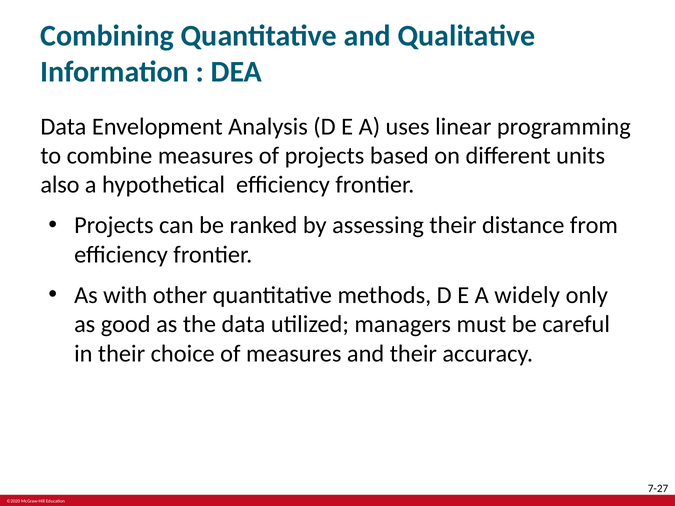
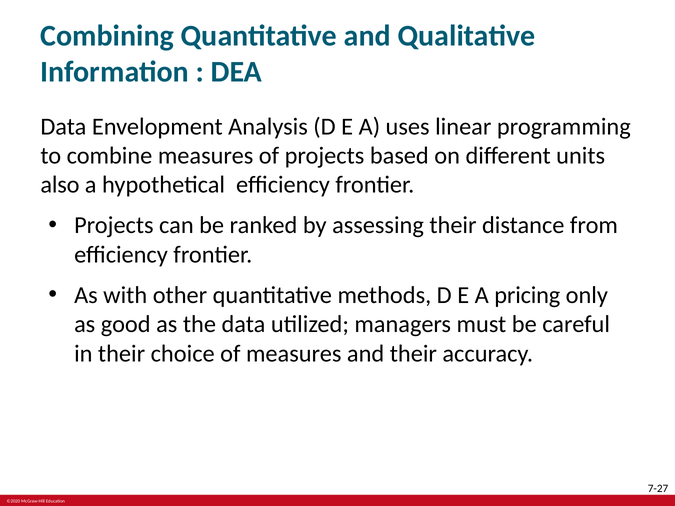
widely: widely -> pricing
